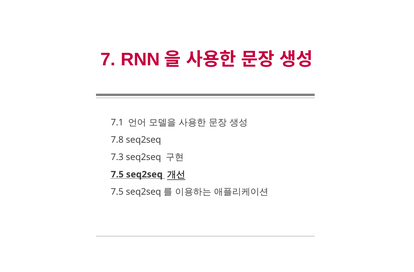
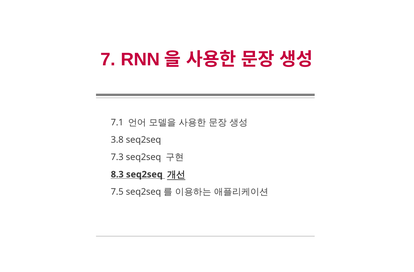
7.8: 7.8 -> 3.8
7.5 at (117, 174): 7.5 -> 8.3
